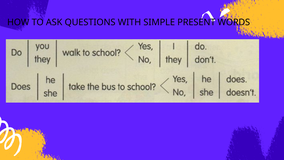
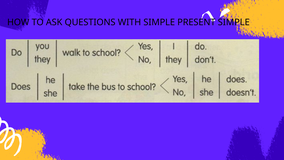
PRESENT WORDS: WORDS -> SIMPLE
